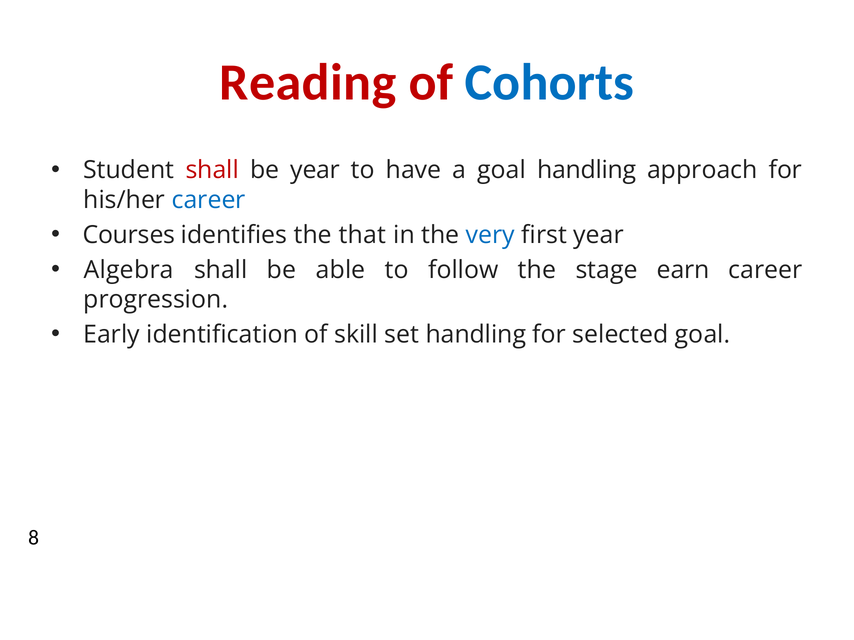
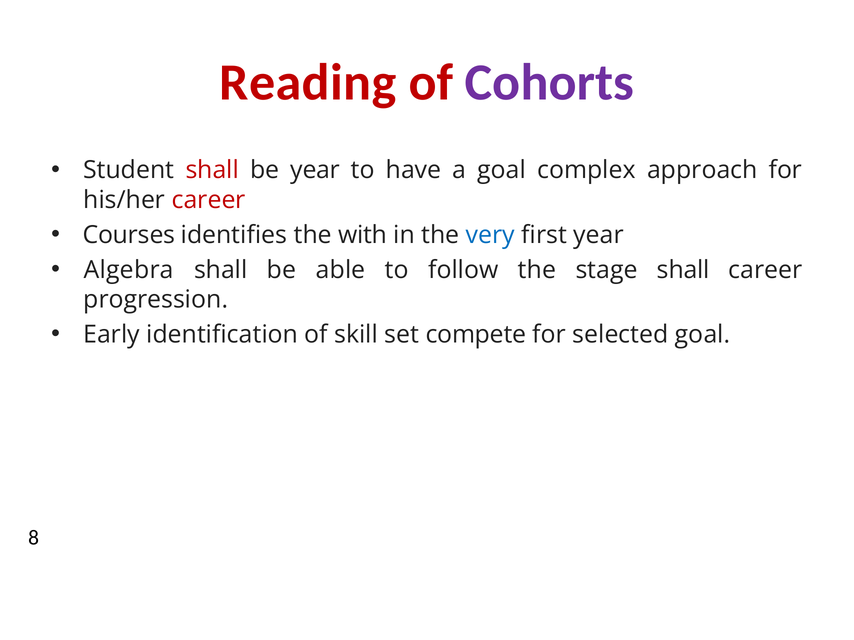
Cohorts colour: blue -> purple
goal handling: handling -> complex
career at (209, 200) colour: blue -> red
that: that -> with
stage earn: earn -> shall
set handling: handling -> compete
